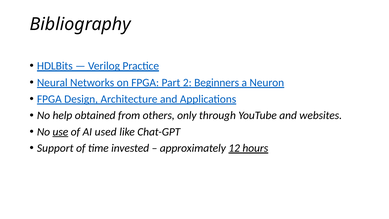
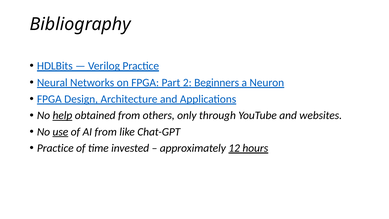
help underline: none -> present
AI used: used -> from
Support at (55, 148): Support -> Practice
